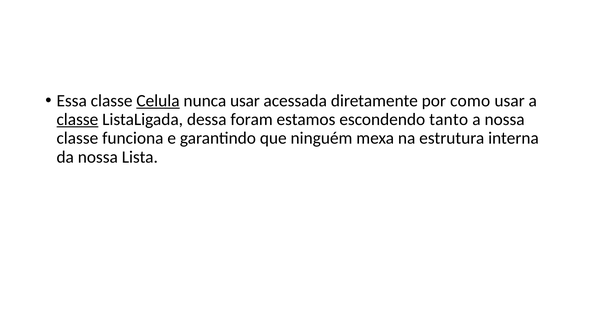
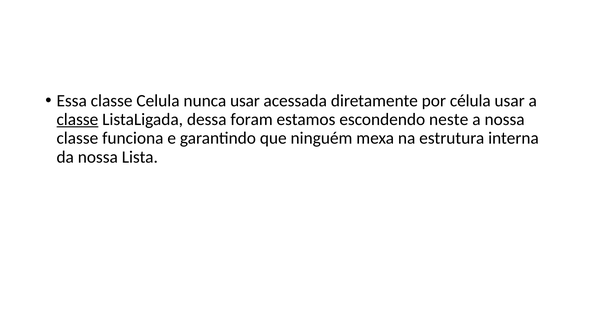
Celula underline: present -> none
como: como -> célula
tanto: tanto -> neste
